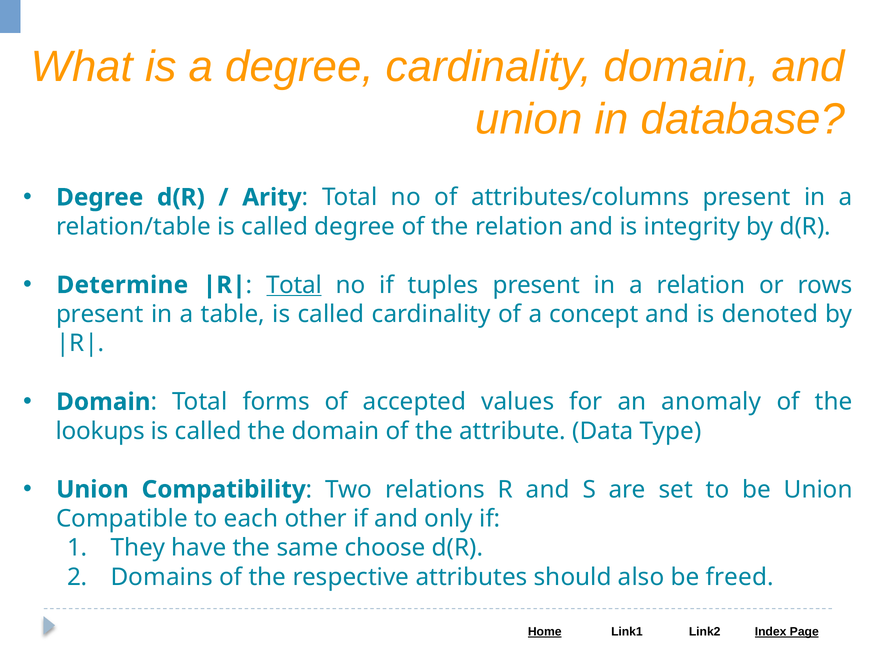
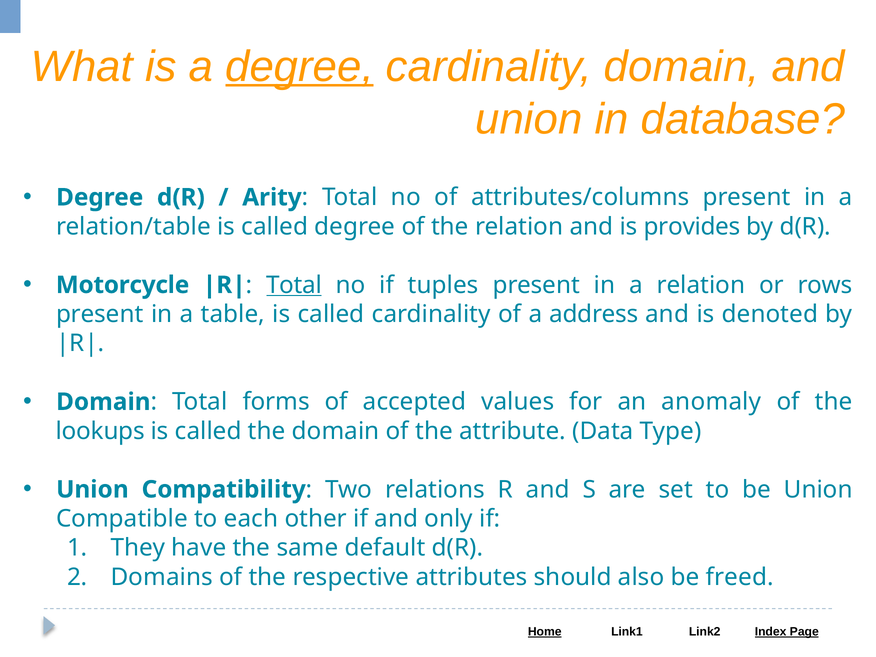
degree at (299, 67) underline: none -> present
integrity: integrity -> provides
Determine: Determine -> Motorcycle
concept: concept -> address
choose: choose -> default
